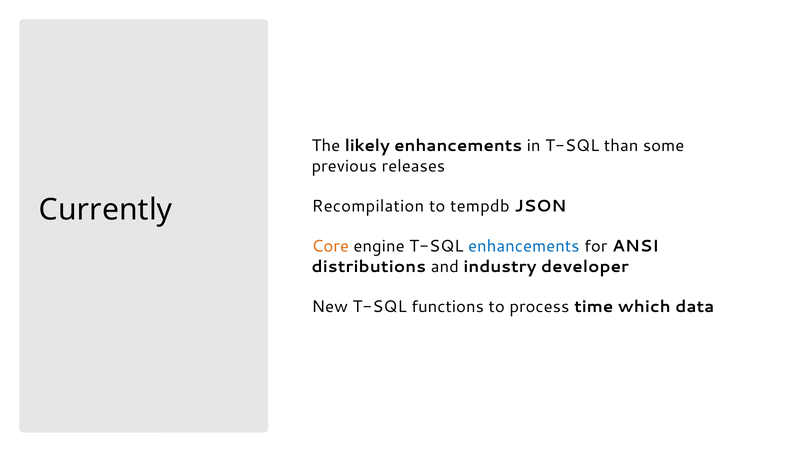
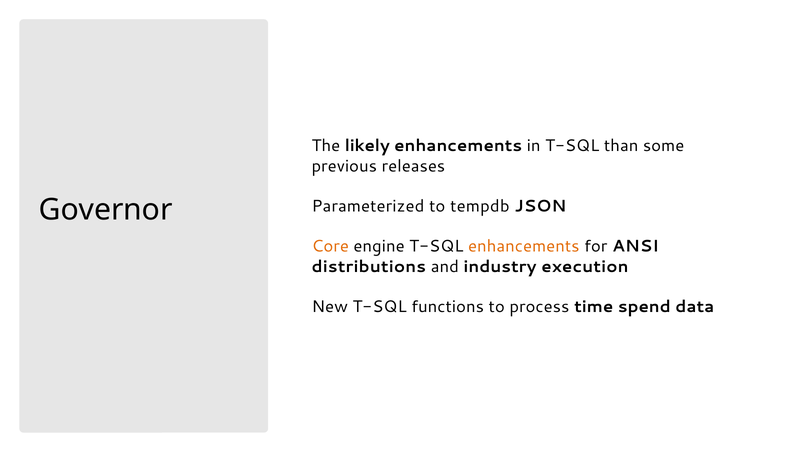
Recompilation: Recompilation -> Parameterized
Currently: Currently -> Governor
enhancements at (524, 247) colour: blue -> orange
developer: developer -> execution
which: which -> spend
